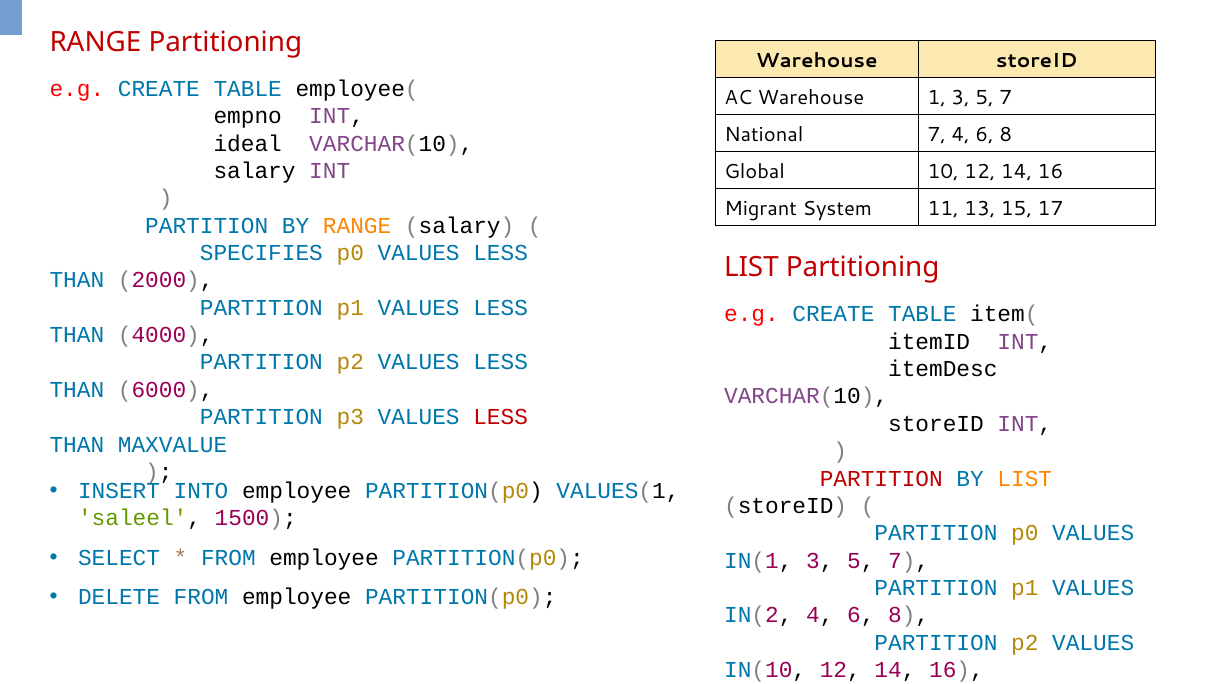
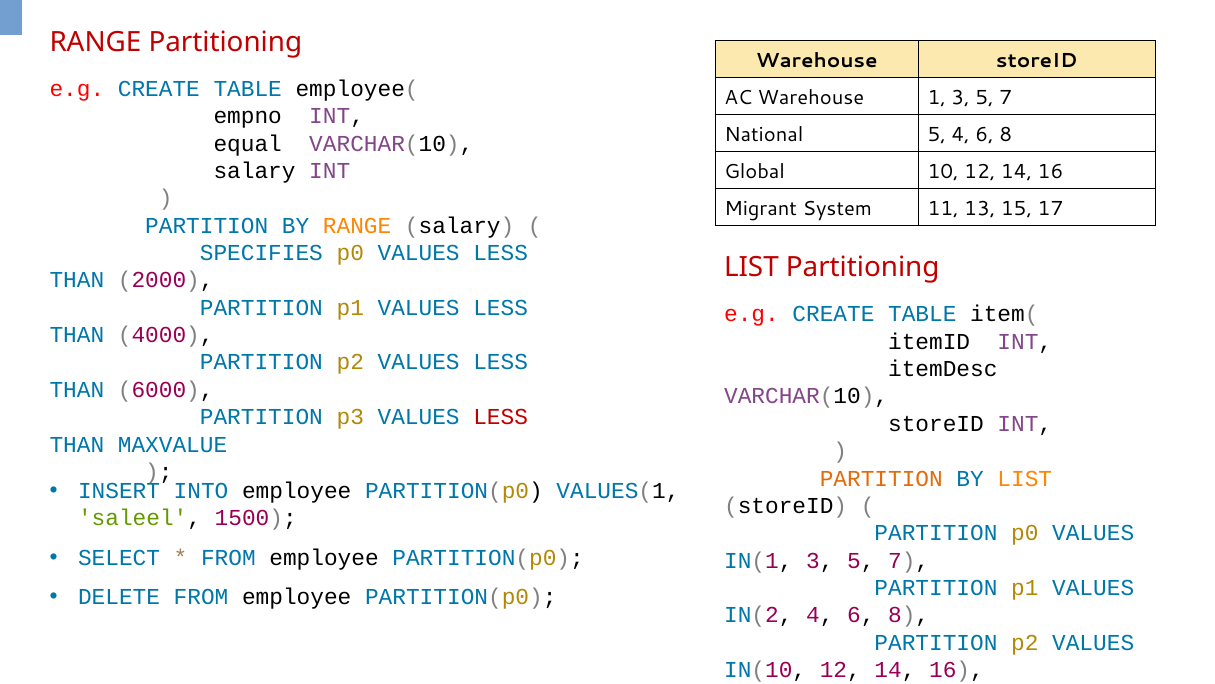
National 7: 7 -> 5
ideal: ideal -> equal
PARTITION at (881, 478) colour: red -> orange
